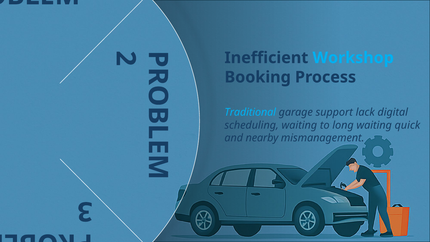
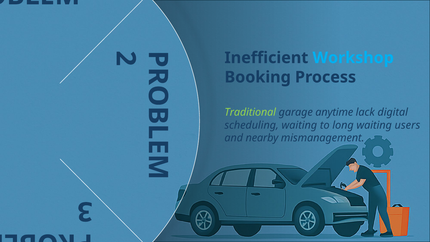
Traditional colour: light blue -> light green
support: support -> anytime
quick: quick -> users
